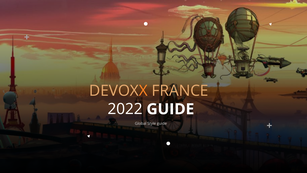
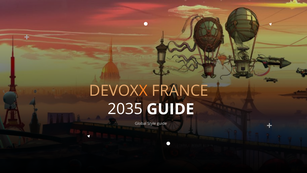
2022: 2022 -> 2035
